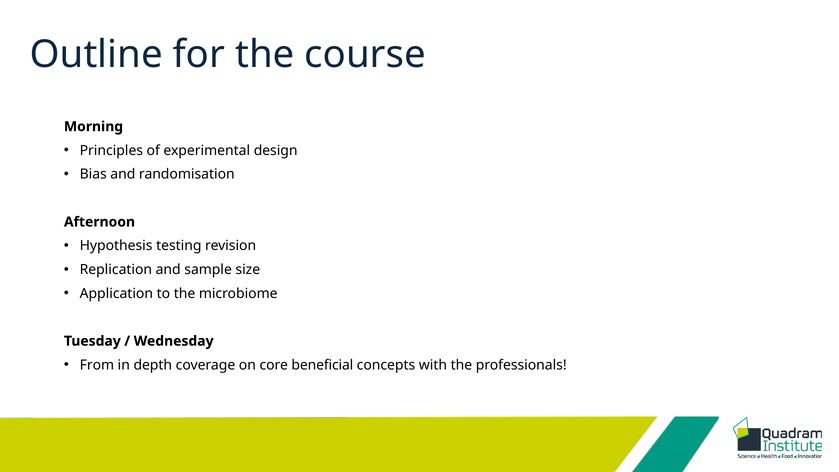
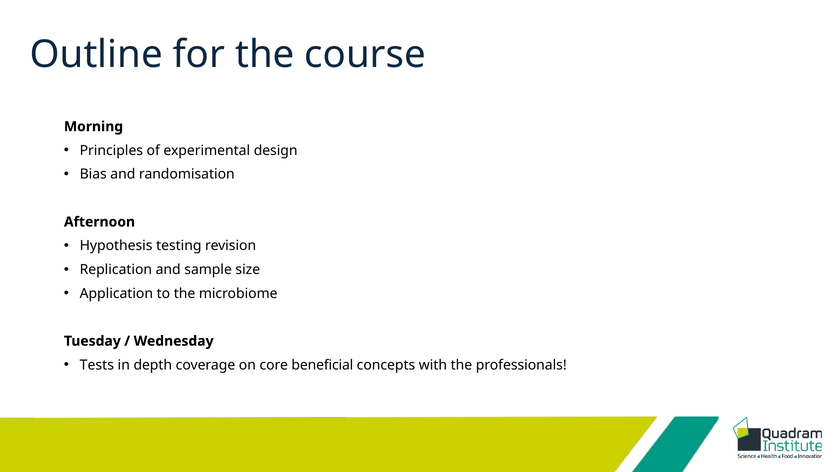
From: From -> Tests
